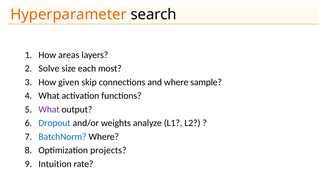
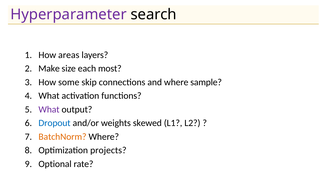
Hyperparameter colour: orange -> purple
Solve: Solve -> Make
given: given -> some
analyze: analyze -> skewed
BatchNorm colour: blue -> orange
Intuition: Intuition -> Optional
